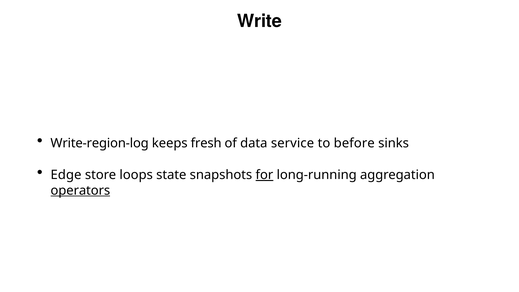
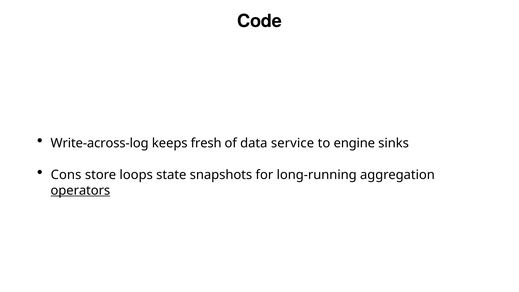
Write: Write -> Code
Write-region-log: Write-region-log -> Write-across-log
before: before -> engine
Edge: Edge -> Cons
for underline: present -> none
